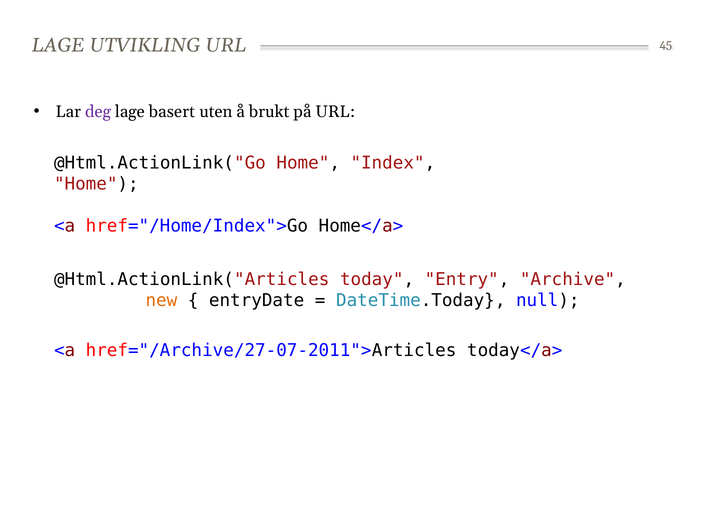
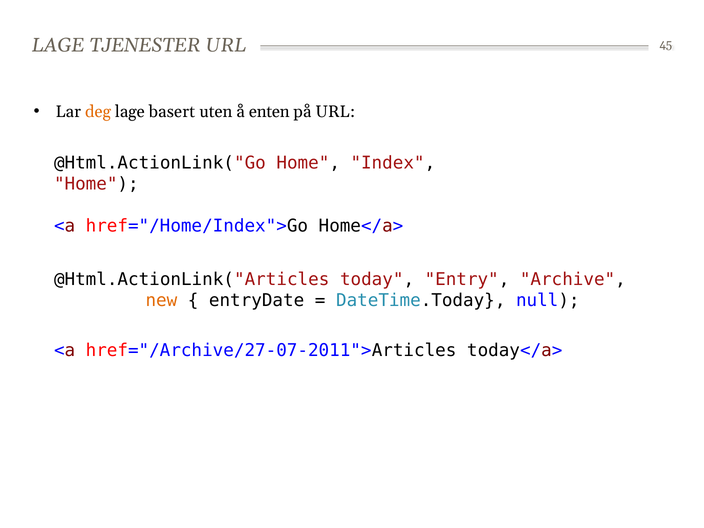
UTVIKLING: UTVIKLING -> TJENESTER
deg colour: purple -> orange
brukt: brukt -> enten
